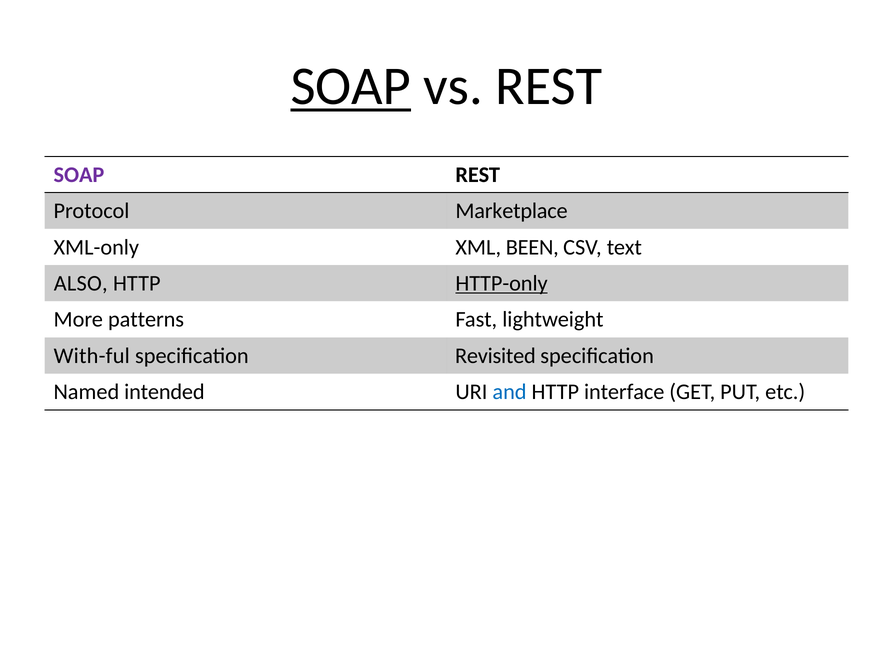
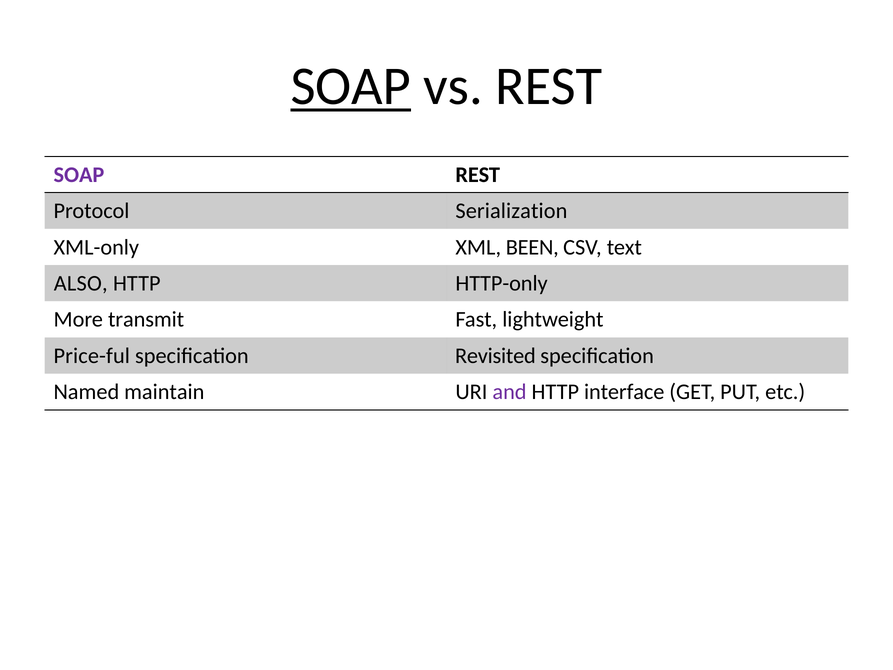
Marketplace: Marketplace -> Serialization
HTTP-only underline: present -> none
patterns: patterns -> transmit
With-ful: With-ful -> Price-ful
intended: intended -> maintain
and colour: blue -> purple
